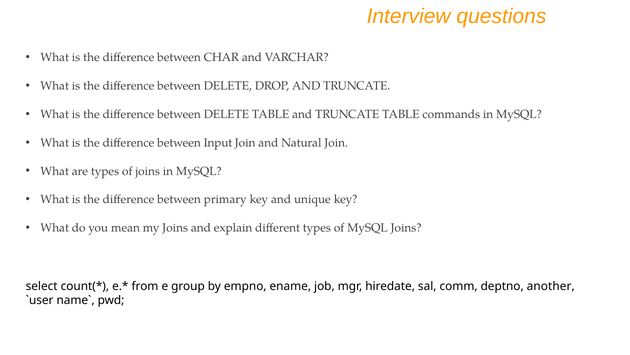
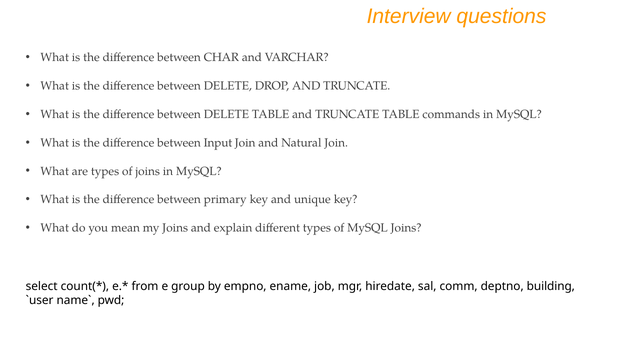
another: another -> building
